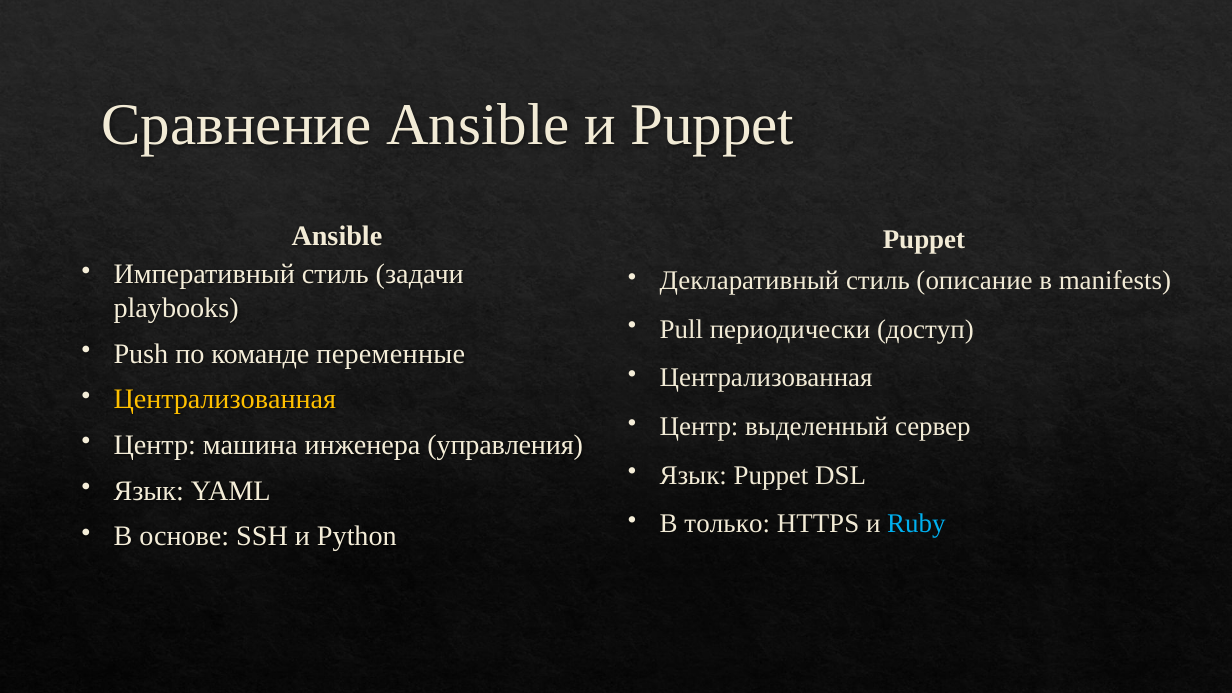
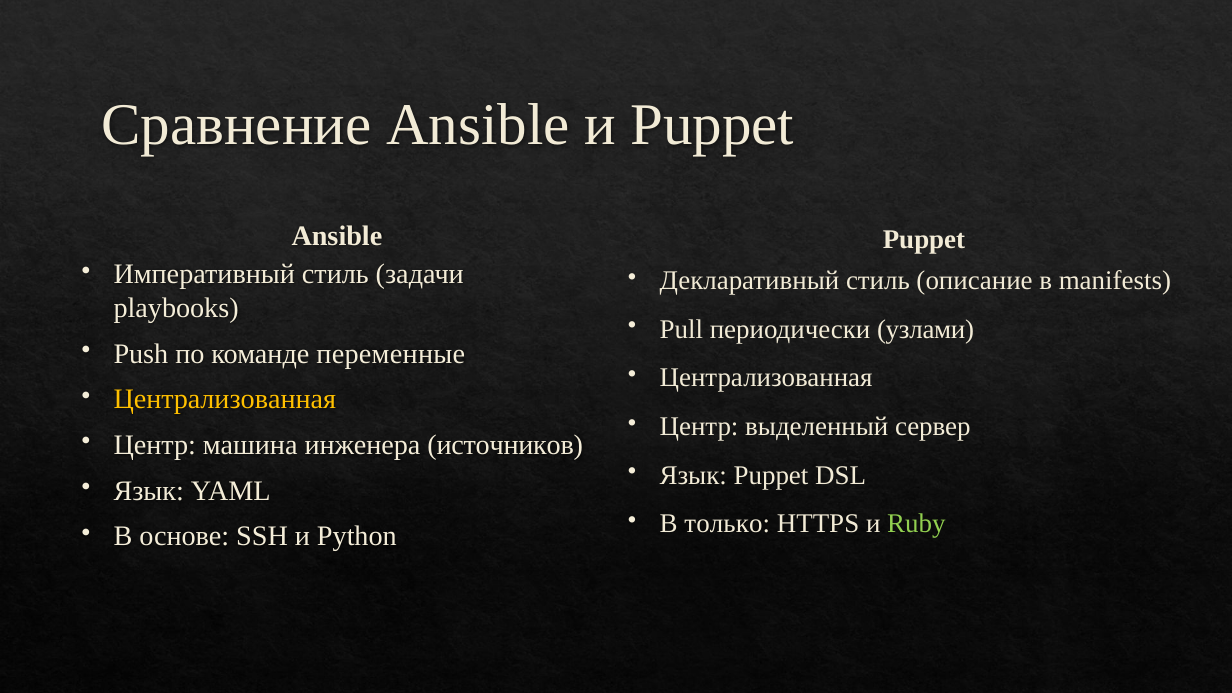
доступ: доступ -> узлами
управления: управления -> источников
Ruby colour: light blue -> light green
